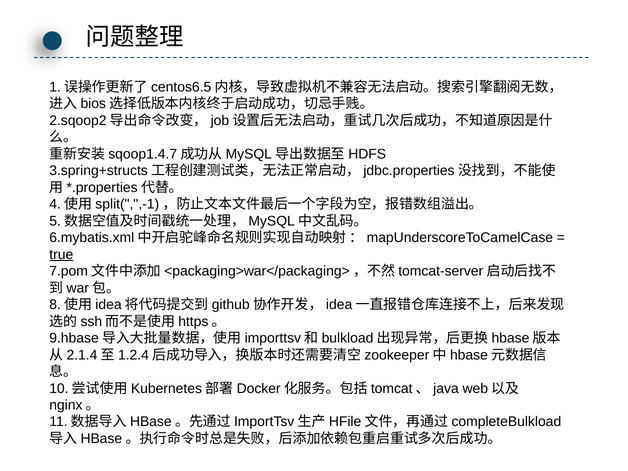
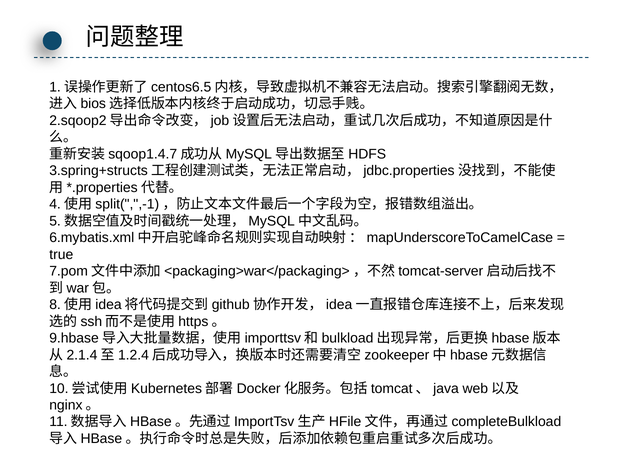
true underline: present -> none
